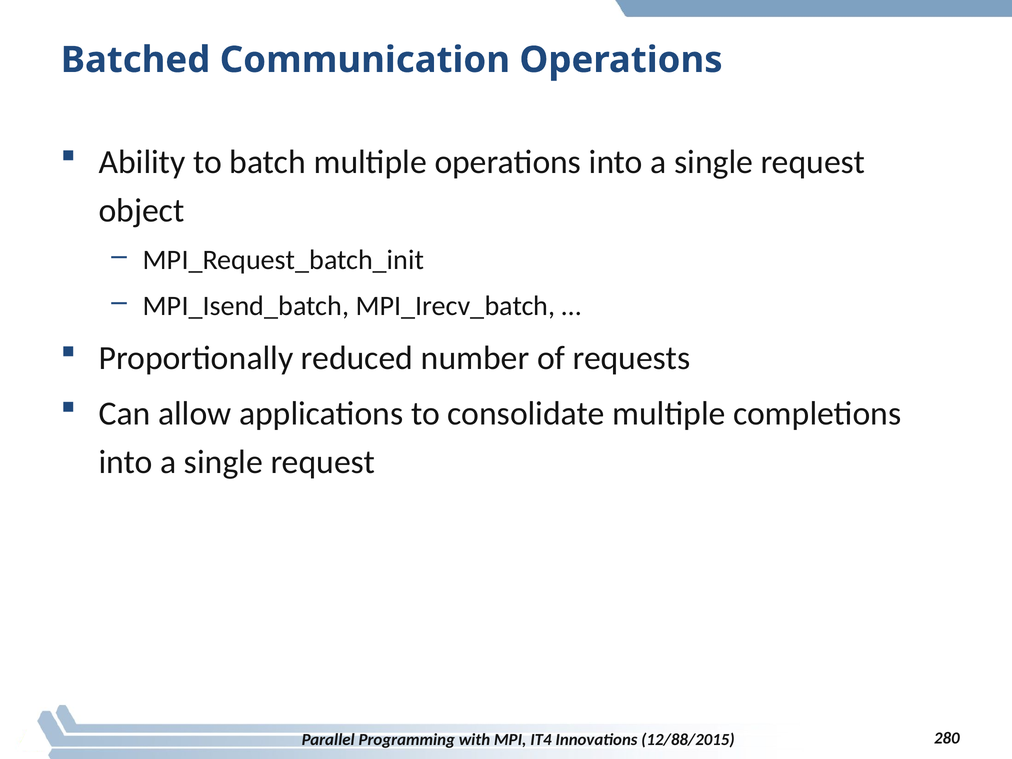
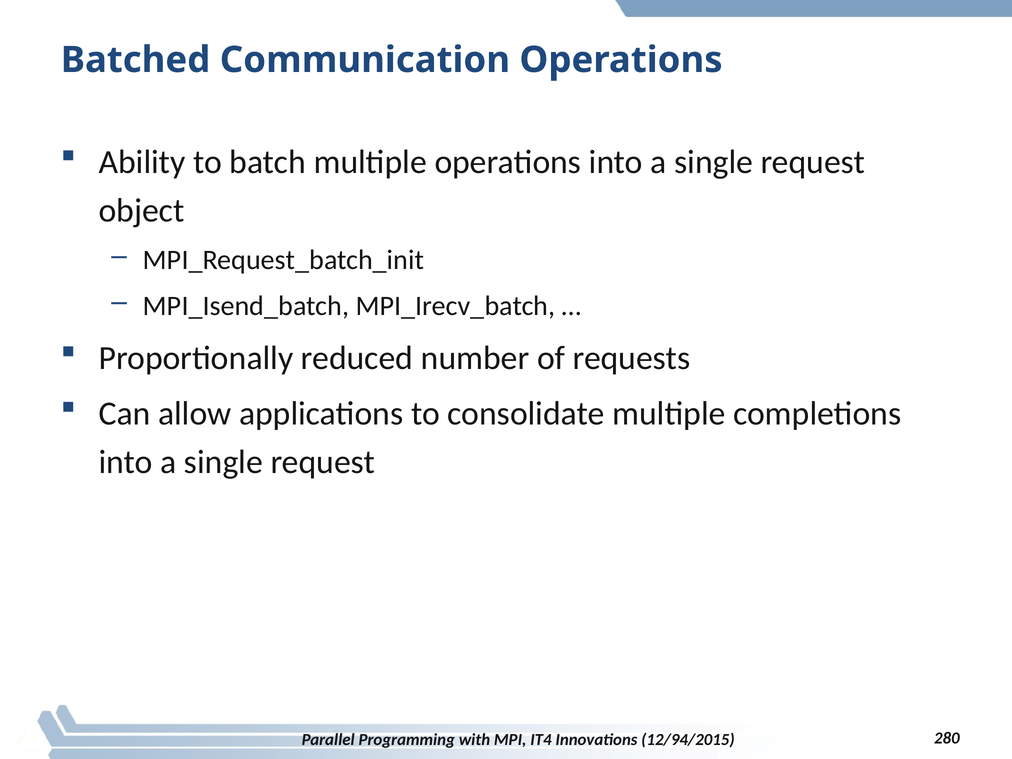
12/88/2015: 12/88/2015 -> 12/94/2015
